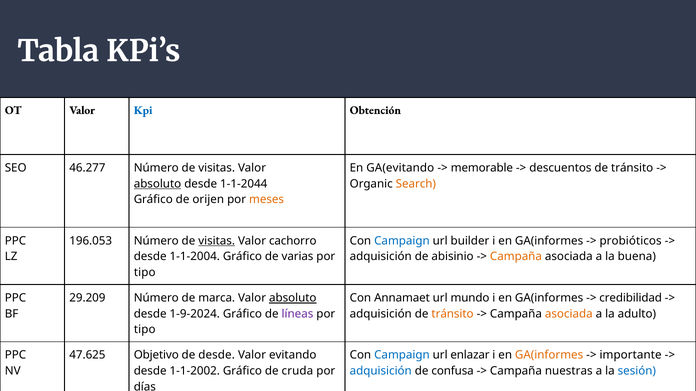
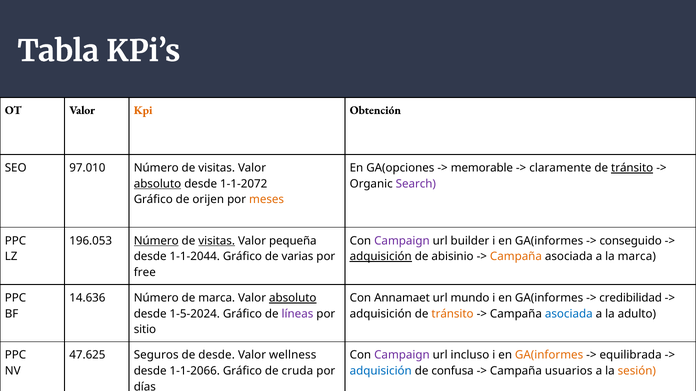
Kpi colour: blue -> orange
46.277: 46.277 -> 97.010
GA(evitando: GA(evitando -> GA(opciones
descuentos: descuentos -> claramente
tránsito at (632, 168) underline: none -> present
1-1-2044: 1-1-2044 -> 1-1-2072
Search colour: orange -> purple
Número at (156, 241) underline: none -> present
cachorro: cachorro -> pequeña
Campaign at (402, 241) colour: blue -> purple
probióticos: probióticos -> conseguido
1-1-2004: 1-1-2004 -> 1-1-2044
adquisición at (381, 257) underline: none -> present
la buena: buena -> marca
tipo at (145, 273): tipo -> free
29.209: 29.209 -> 14.636
1-9-2024: 1-9-2024 -> 1-5-2024
asociada at (569, 314) colour: orange -> blue
tipo at (145, 330): tipo -> sitio
Objetivo: Objetivo -> Seguros
evitando: evitando -> wellness
Campaign at (402, 356) colour: blue -> purple
enlazar: enlazar -> incluso
importante: importante -> equilibrada
1-1-2002: 1-1-2002 -> 1-1-2066
nuestras: nuestras -> usuarios
sesión colour: blue -> orange
